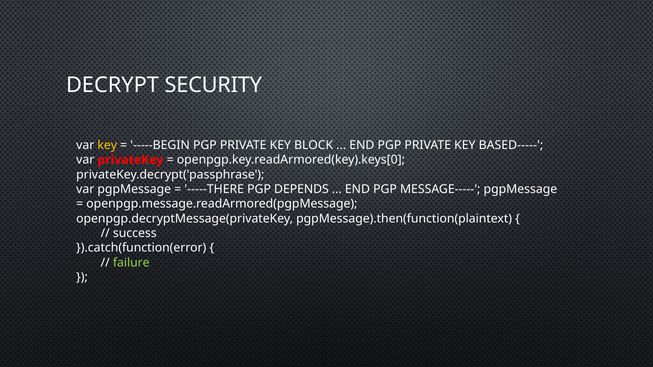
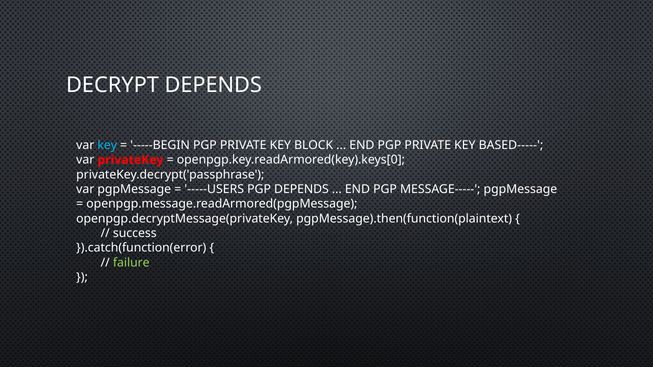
DECRYPT SECURITY: SECURITY -> DEPENDS
key at (107, 145) colour: yellow -> light blue
-----THERE: -----THERE -> -----USERS
